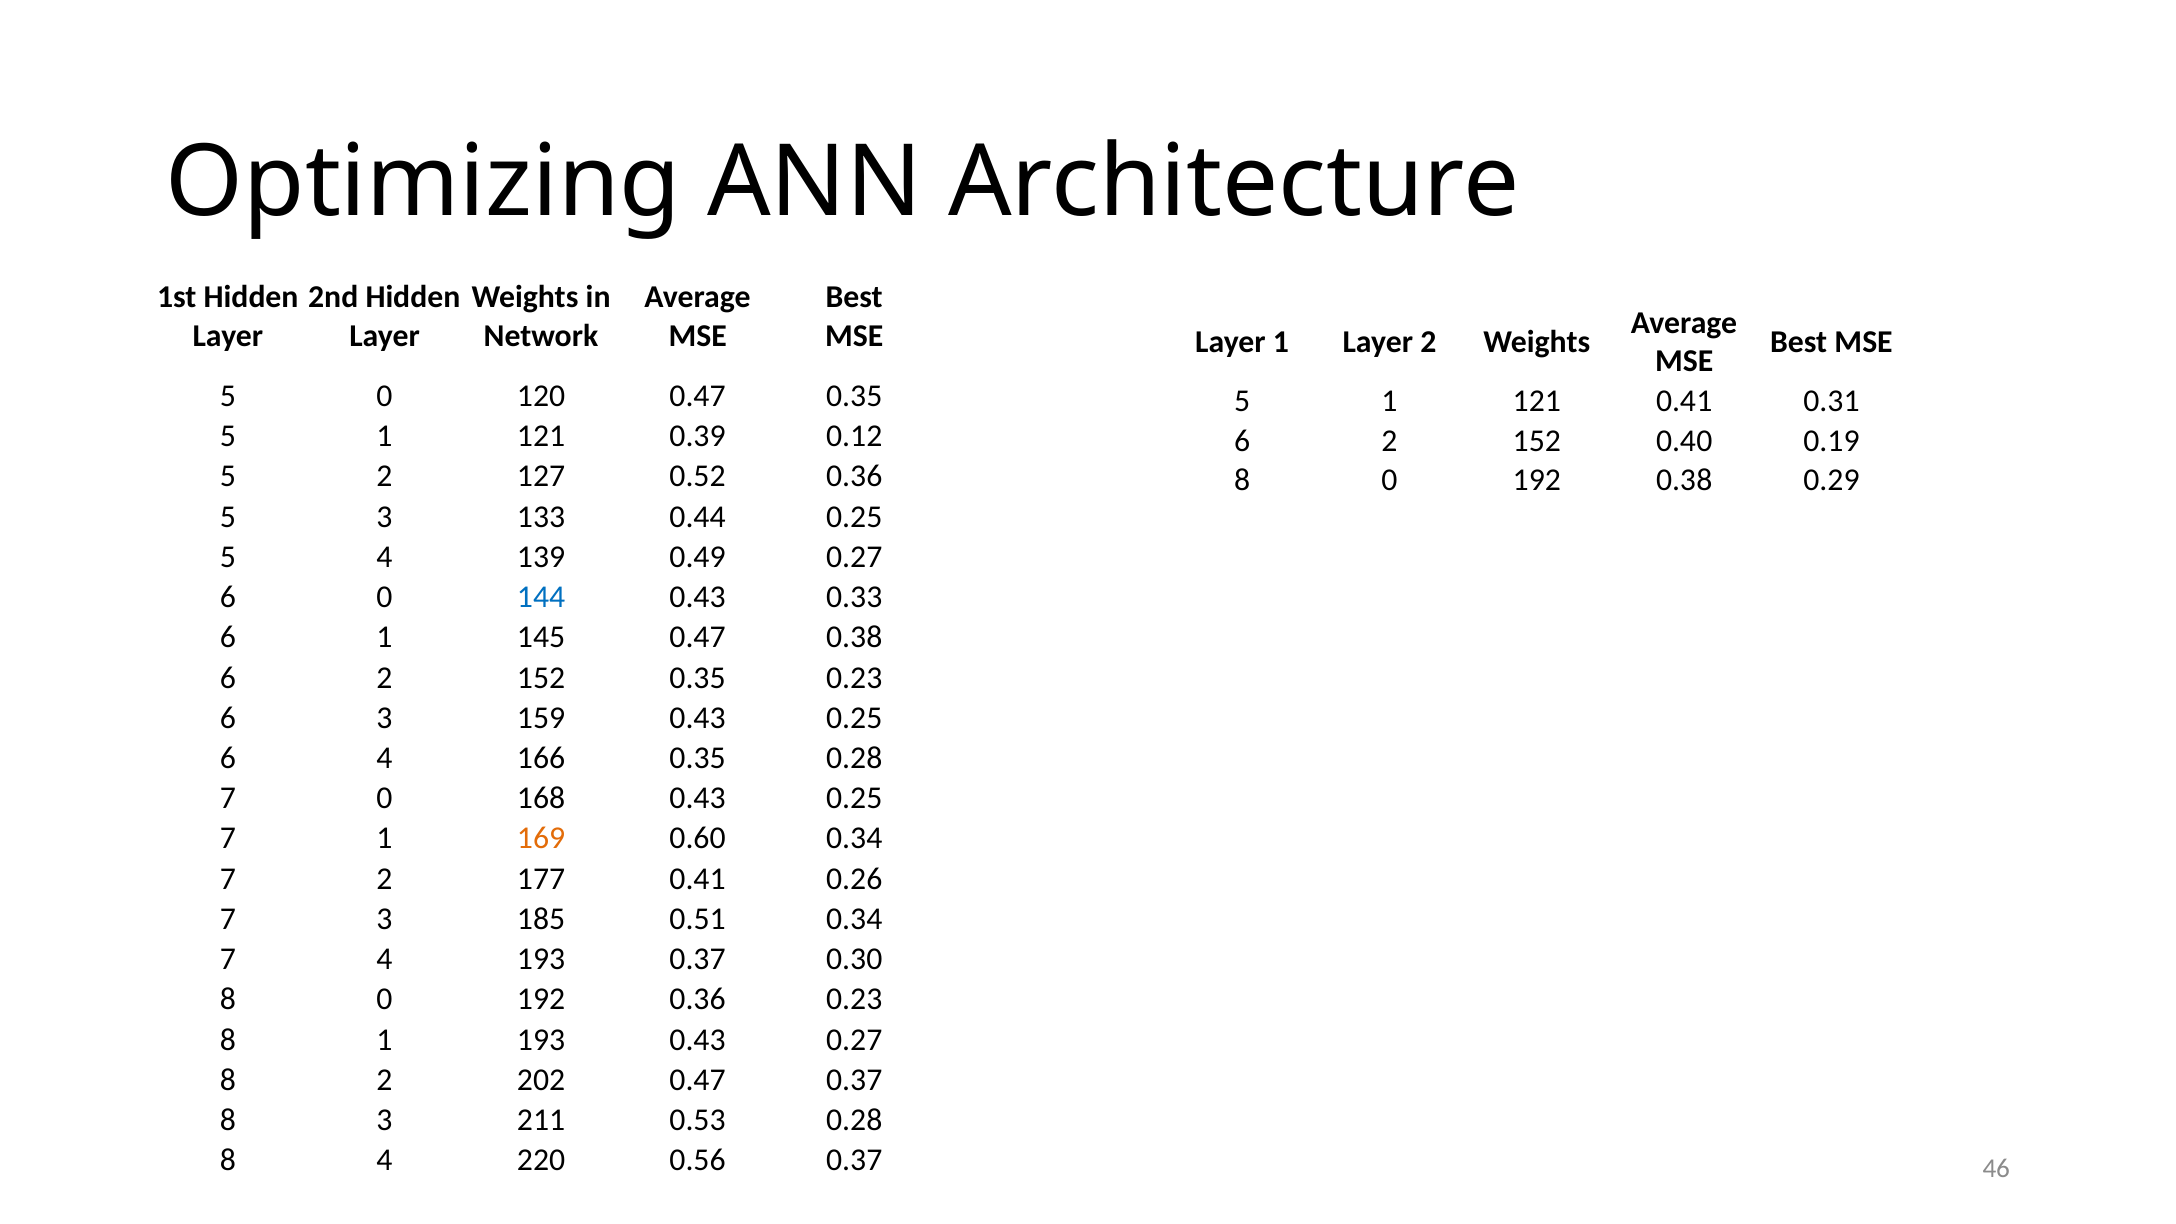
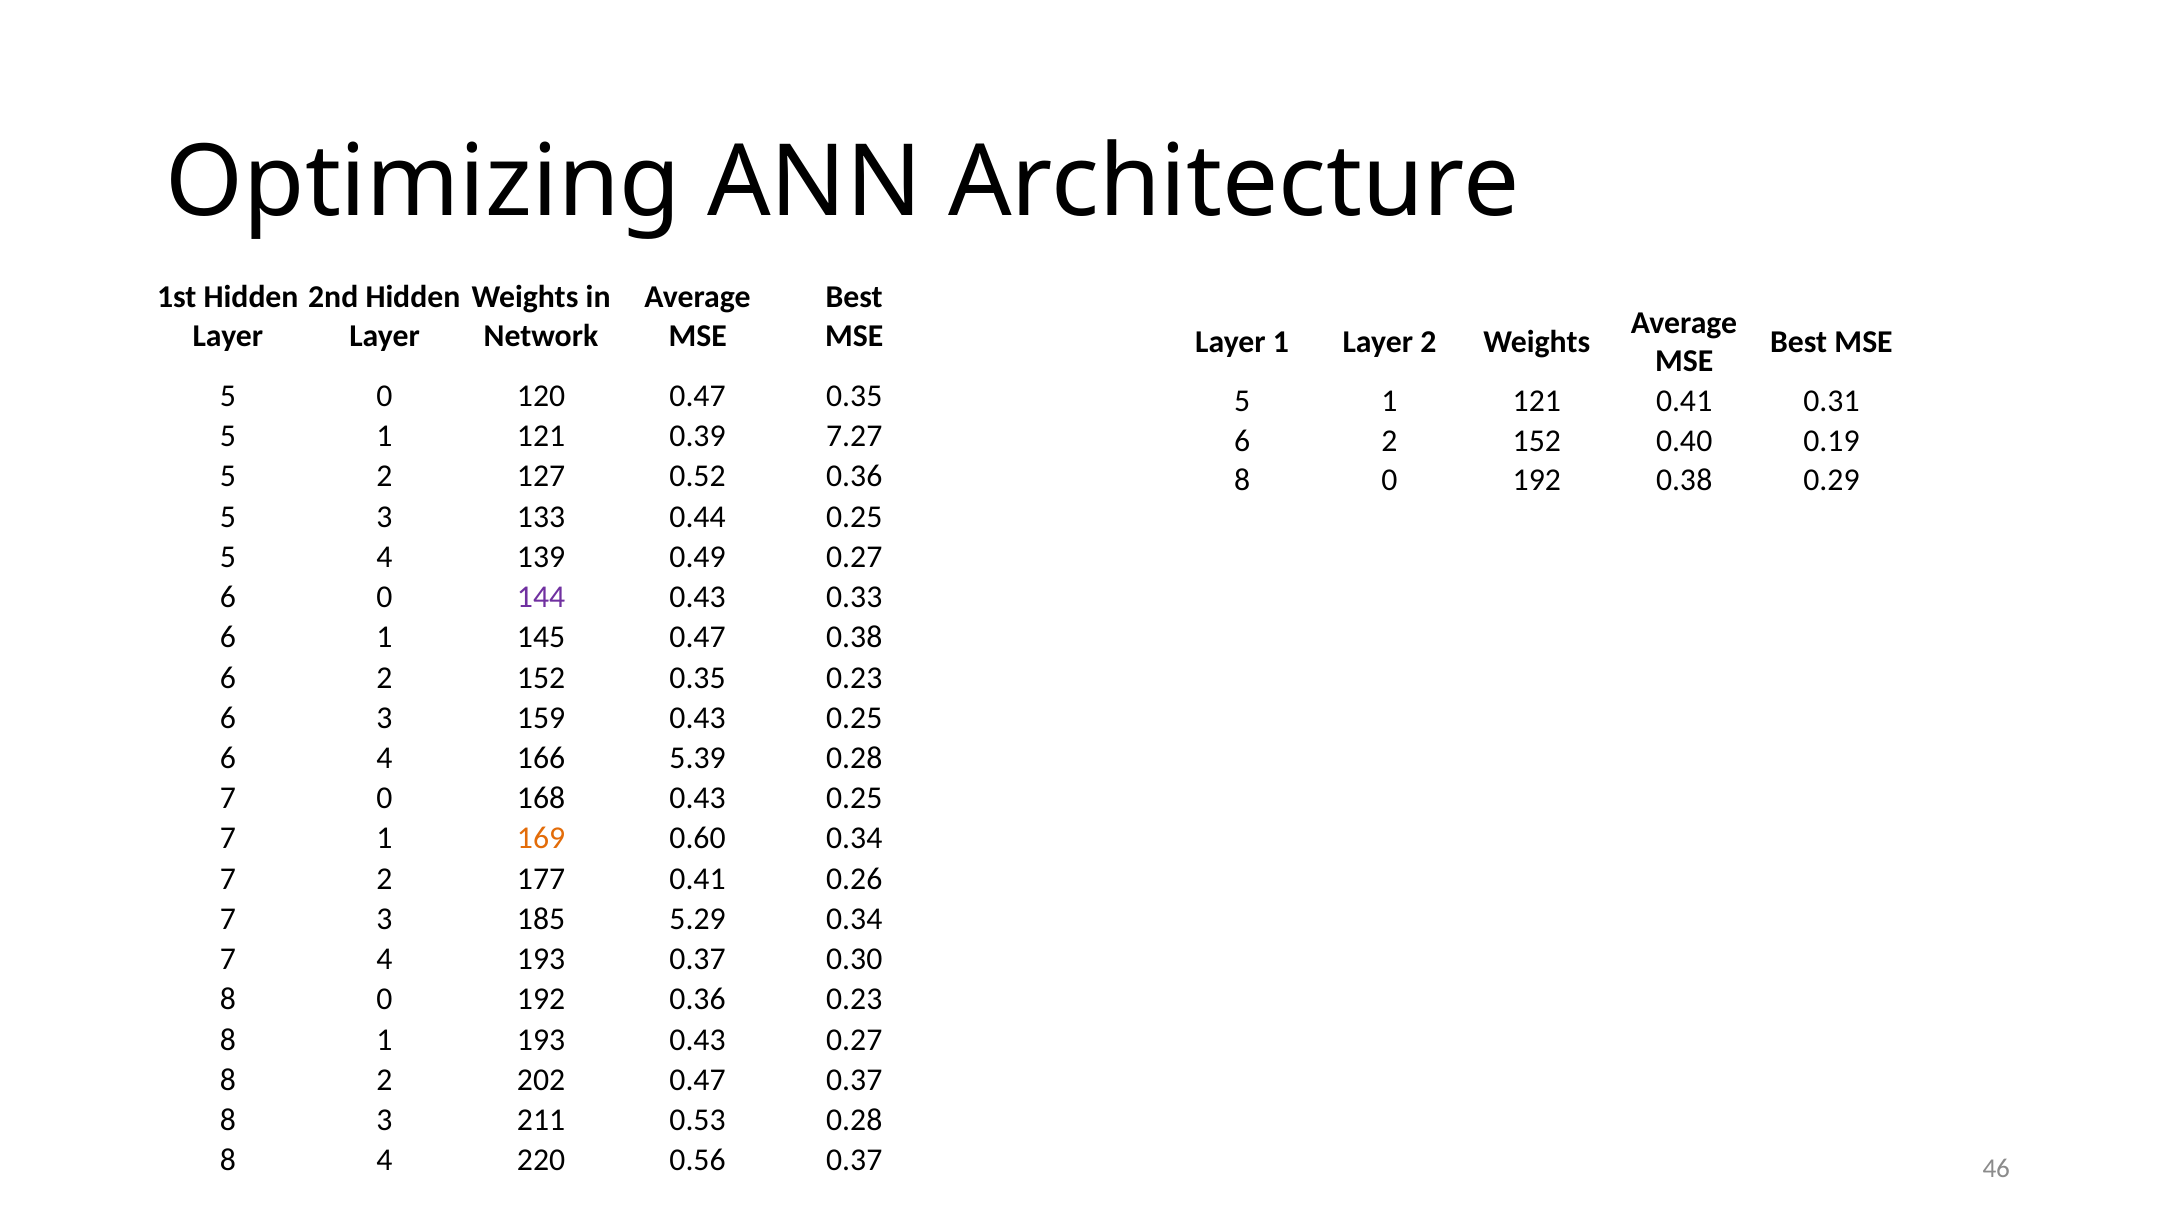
0.12: 0.12 -> 7.27
144 colour: blue -> purple
166 0.35: 0.35 -> 5.39
0.51: 0.51 -> 5.29
